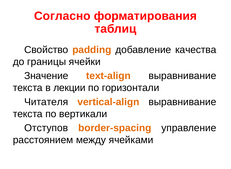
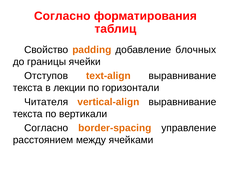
качества: качества -> блочных
Значение: Значение -> Отступов
Отступов at (46, 128): Отступов -> Согласно
